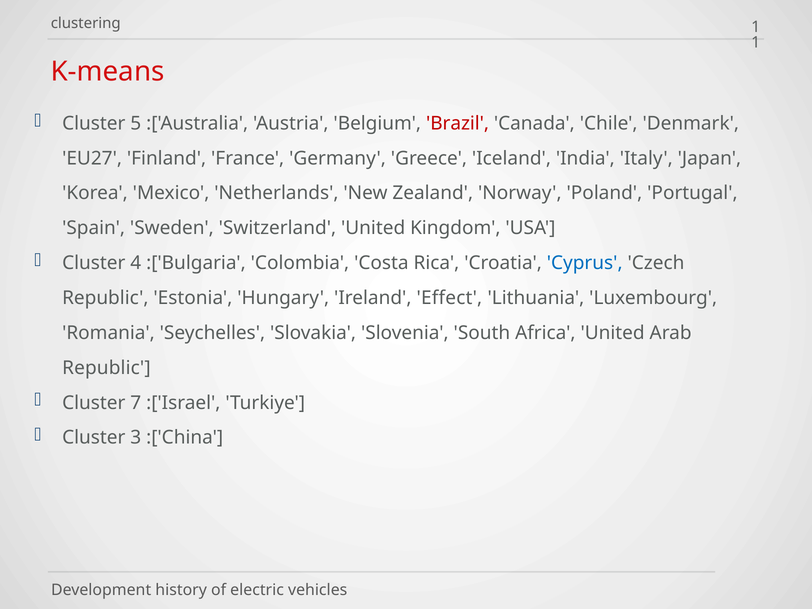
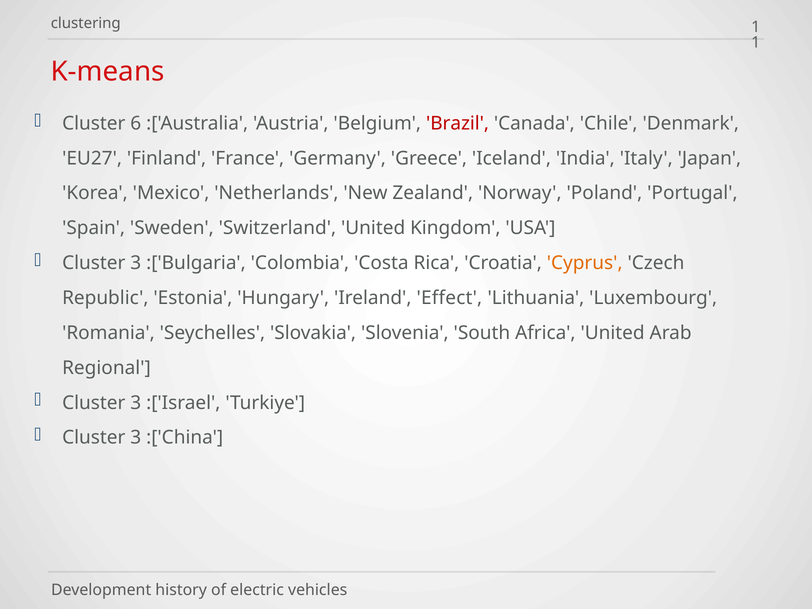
5: 5 -> 6
4 at (136, 263): 4 -> 3
Cyprus colour: blue -> orange
Republic at (106, 368): Republic -> Regional
7 at (136, 403): 7 -> 3
